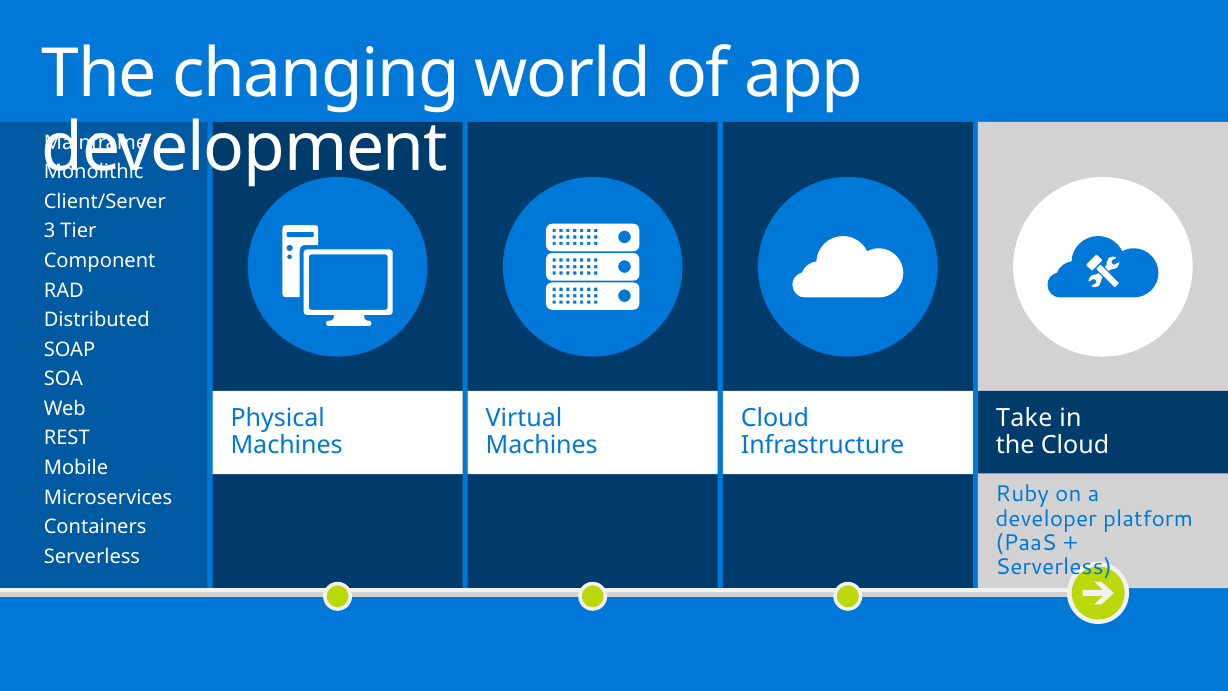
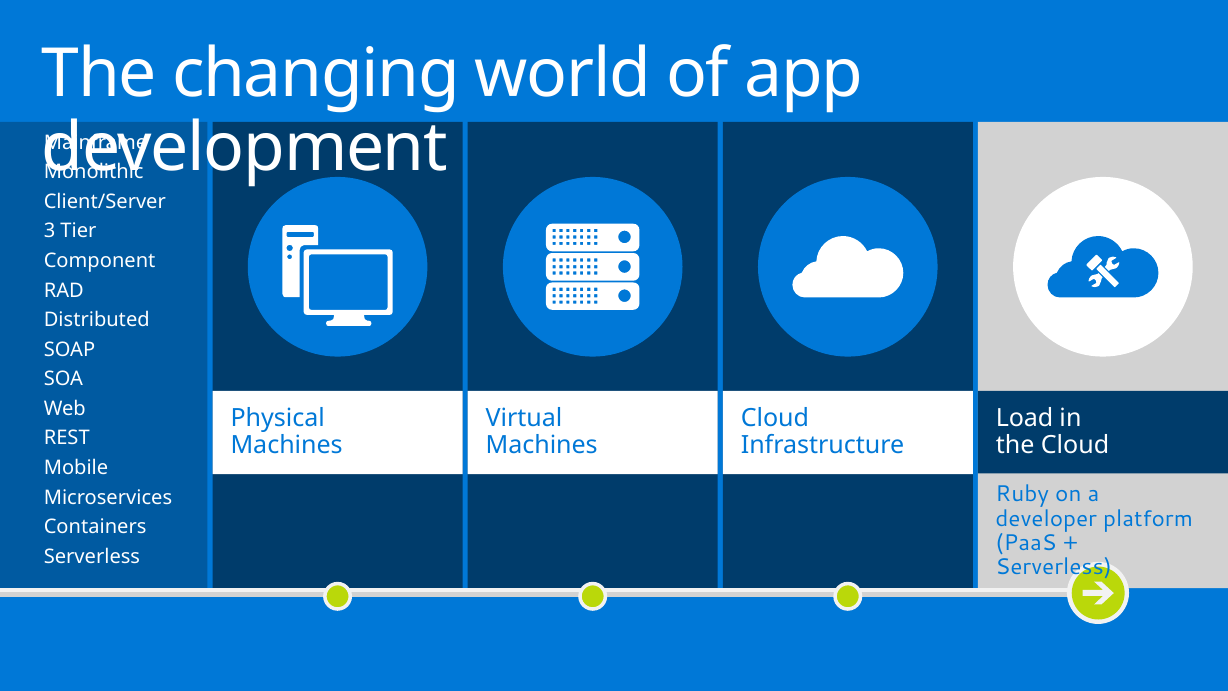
Take: Take -> Load
